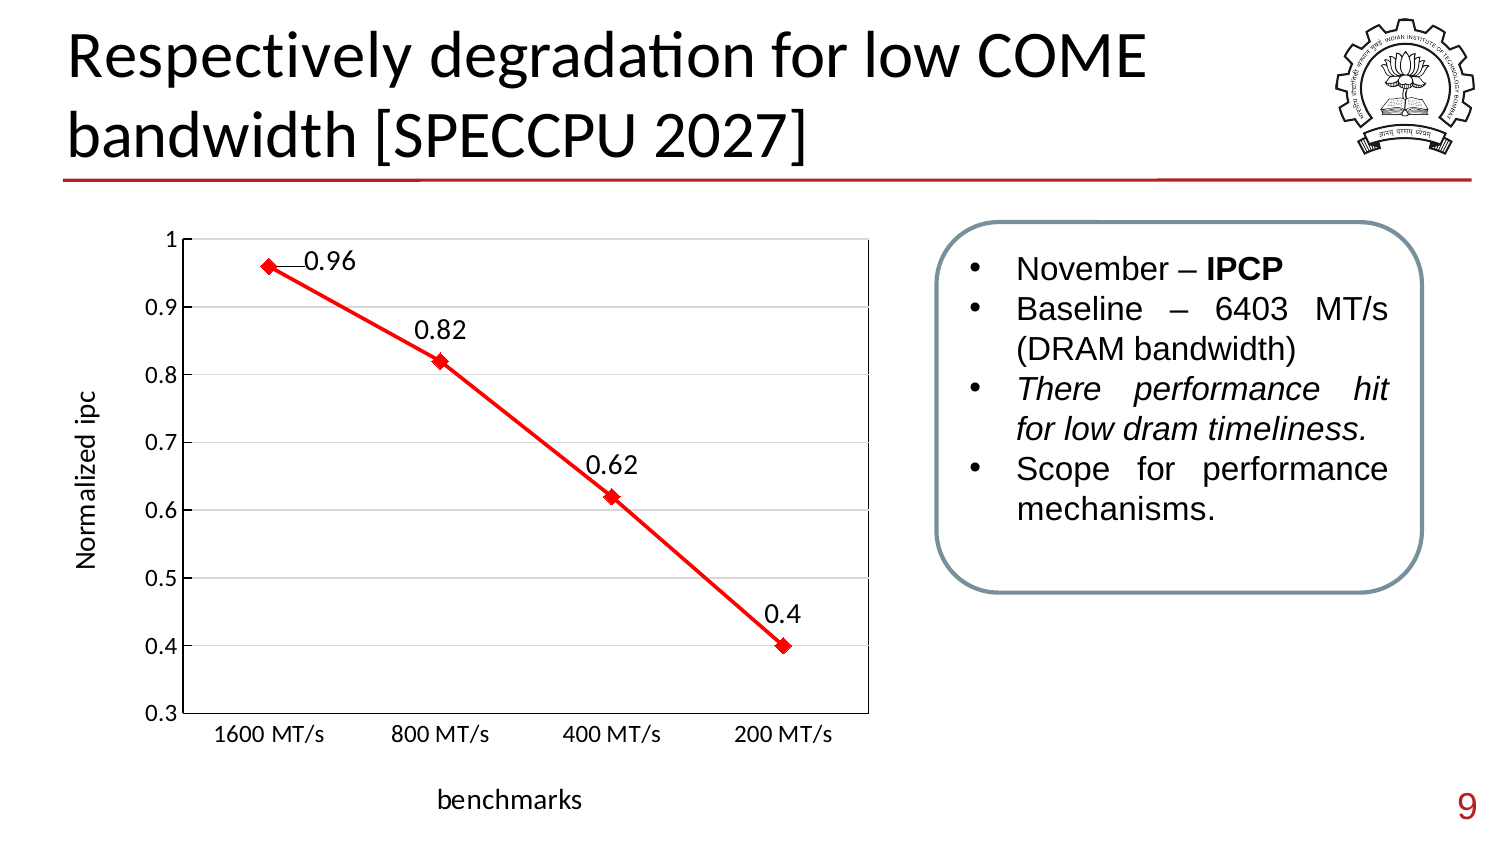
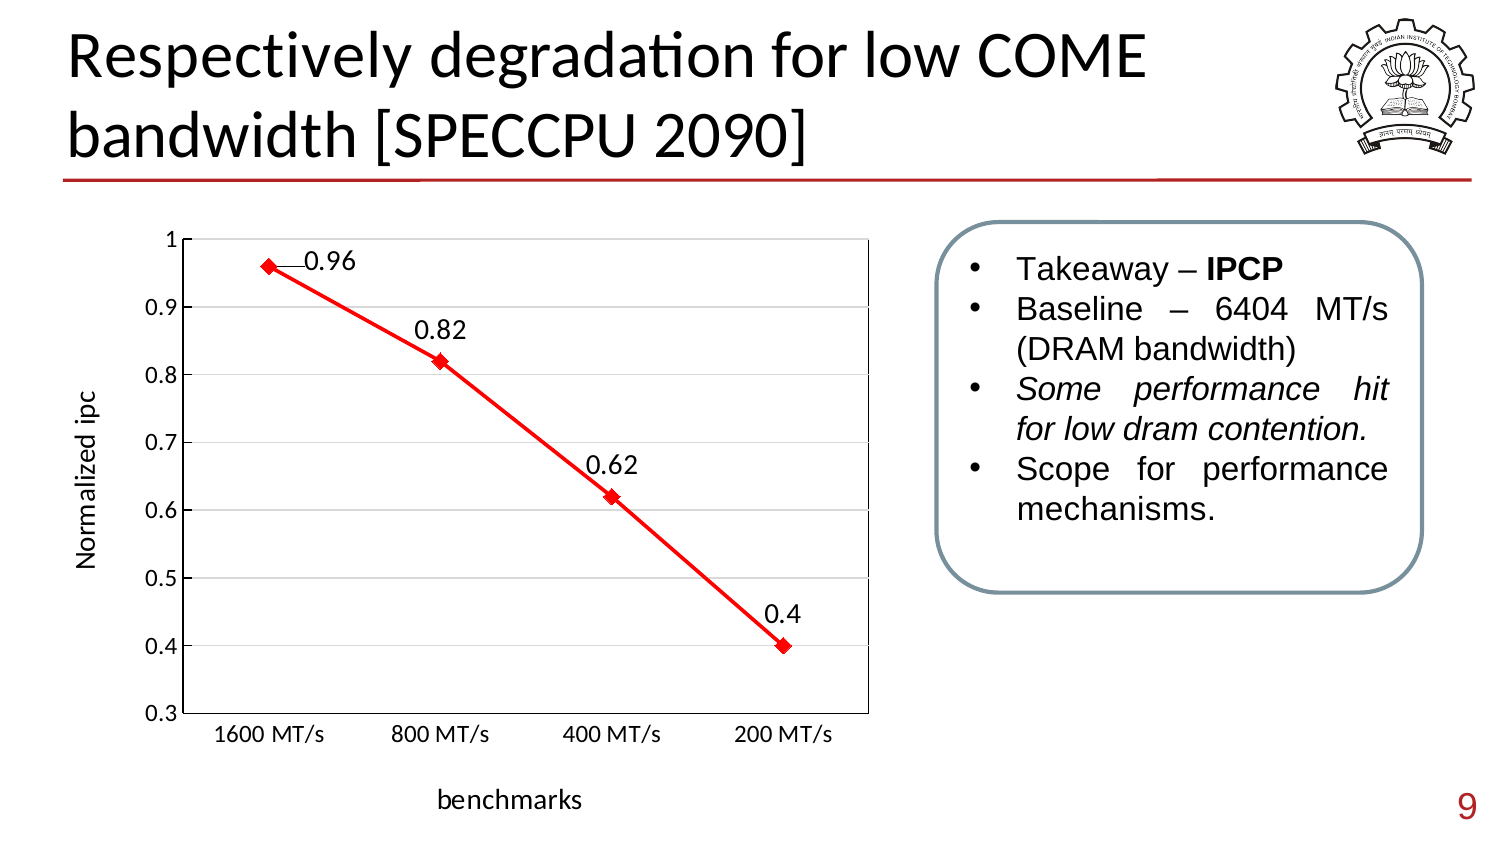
2027: 2027 -> 2090
November: November -> Takeaway
6403: 6403 -> 6404
There: There -> Some
timeliness: timeliness -> contention
